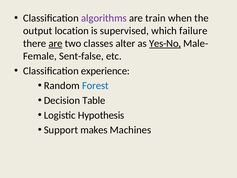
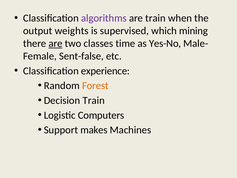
location: location -> weights
failure: failure -> mining
alter: alter -> time
Yes-No underline: present -> none
Forest colour: blue -> orange
Decision Table: Table -> Train
Hypothesis: Hypothesis -> Computers
